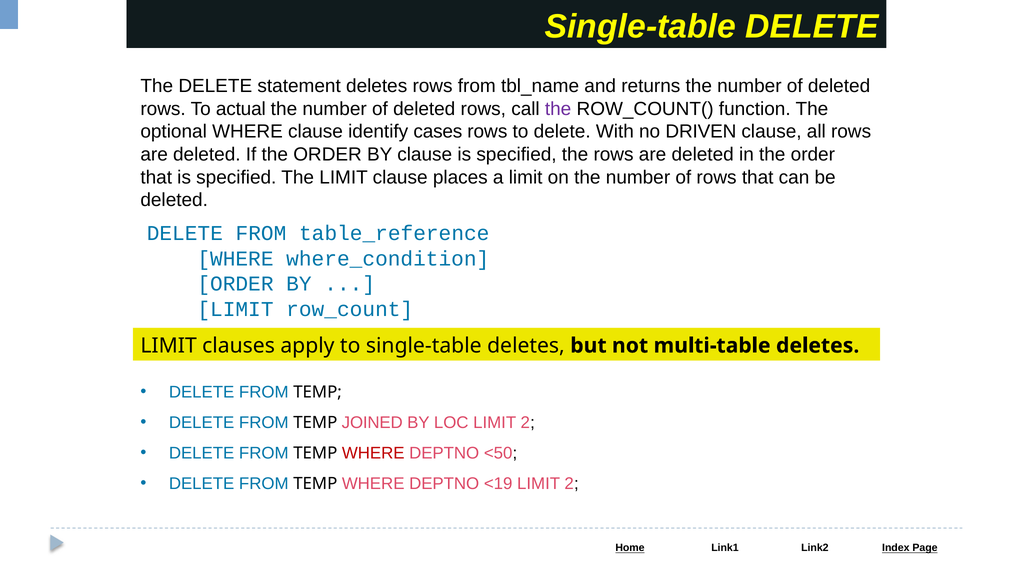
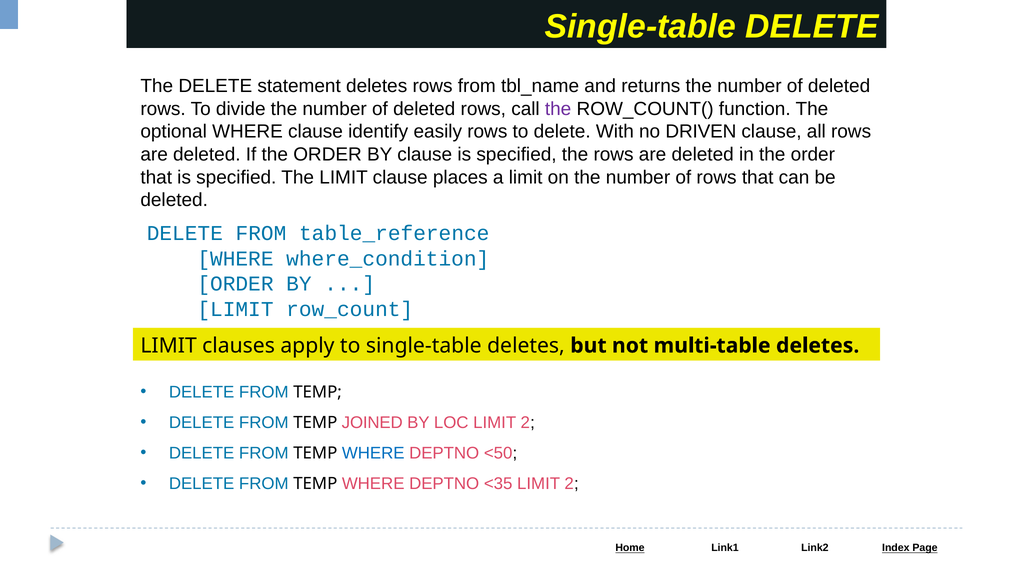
actual: actual -> divide
cases: cases -> easily
WHERE at (373, 453) colour: red -> blue
<19: <19 -> <35
